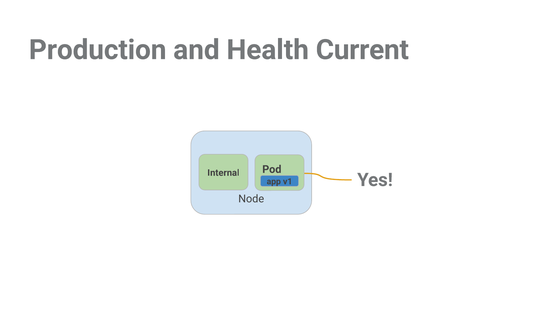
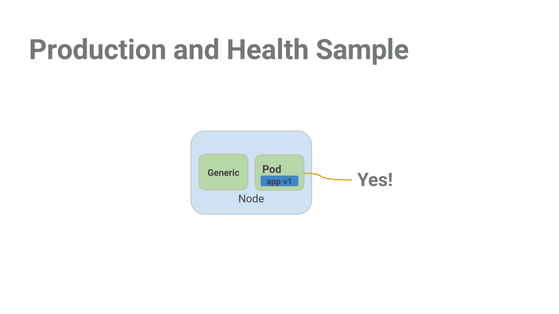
Current: Current -> Sample
Internal: Internal -> Generic
